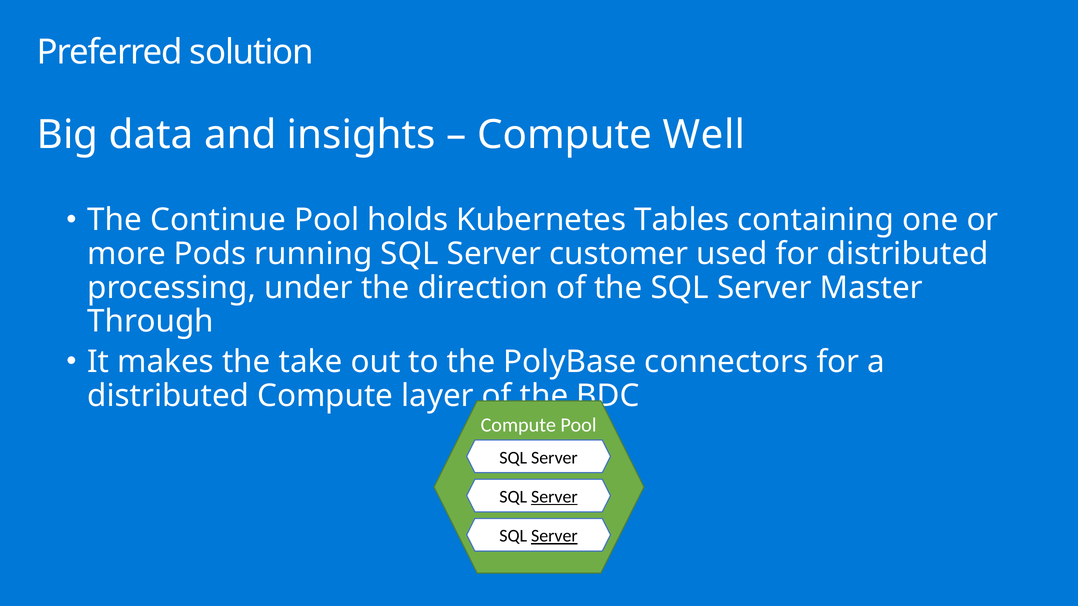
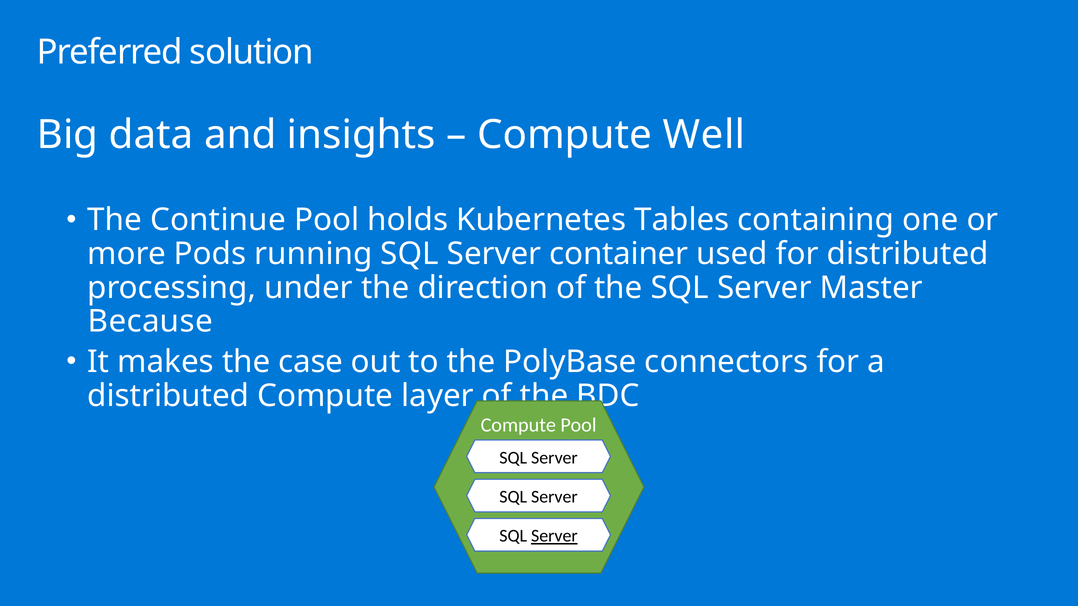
customer: customer -> container
Through: Through -> Because
take: take -> case
Server at (554, 497) underline: present -> none
